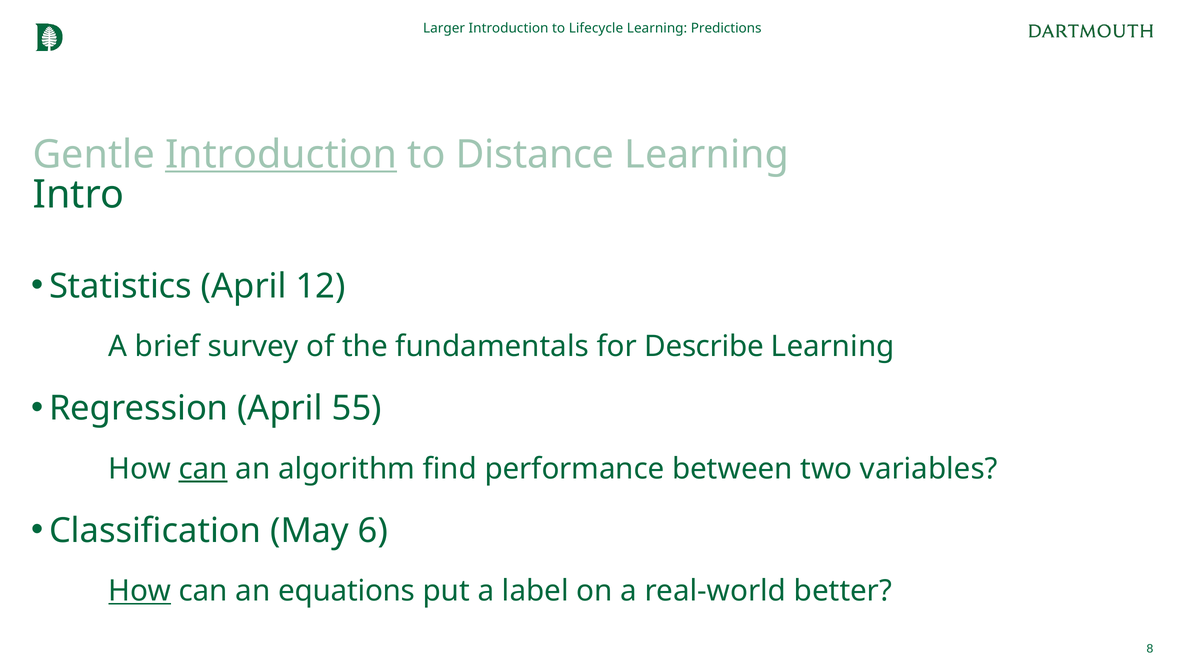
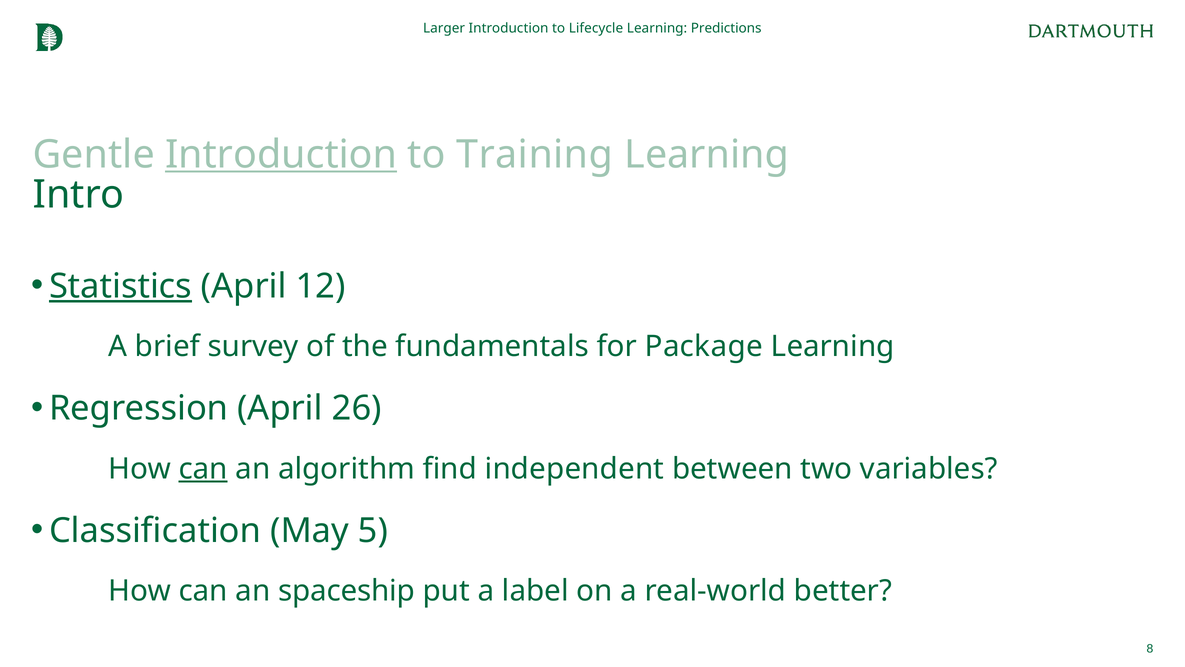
Distance: Distance -> Training
Statistics underline: none -> present
Describe: Describe -> Package
55: 55 -> 26
performance: performance -> independent
6: 6 -> 5
How at (140, 591) underline: present -> none
equations: equations -> spaceship
